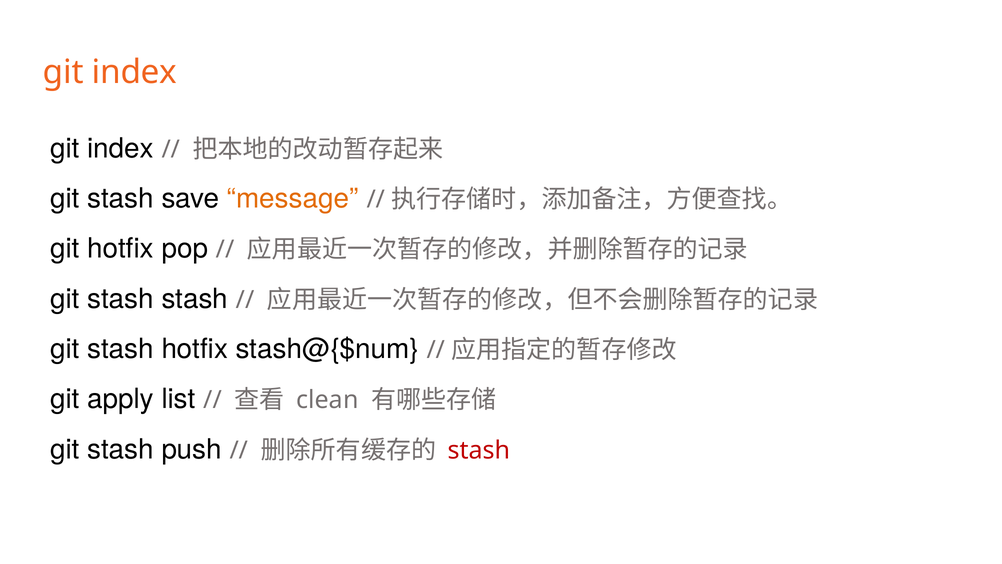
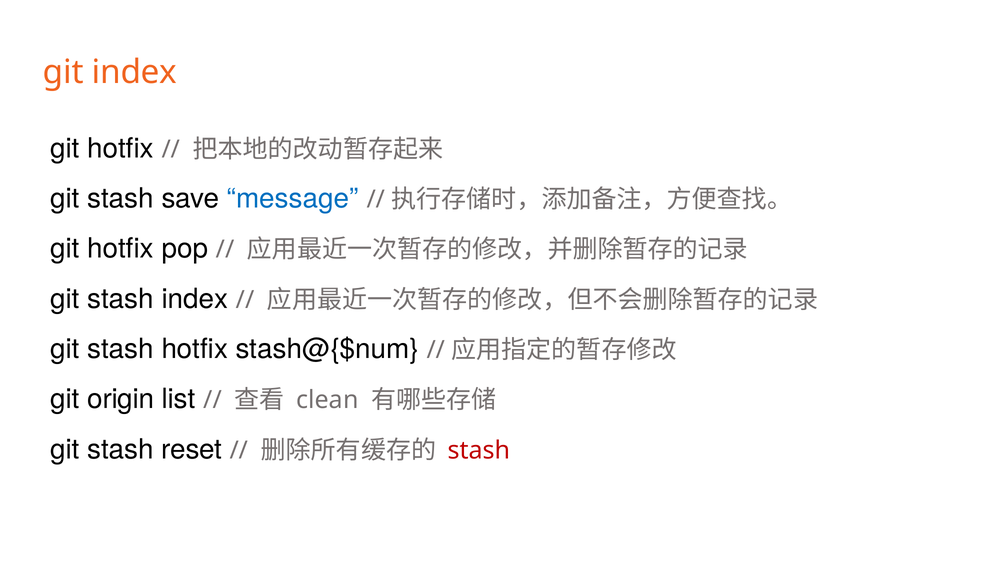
index at (121, 148): index -> hotfix
message colour: orange -> blue
stash stash: stash -> index
apply: apply -> origin
push: push -> reset
